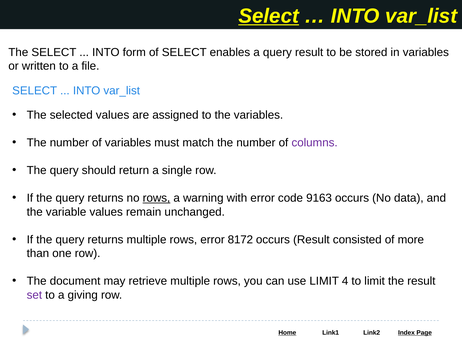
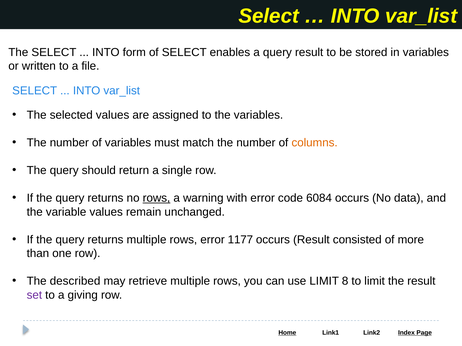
Select at (269, 16) underline: present -> none
columns colour: purple -> orange
9163: 9163 -> 6084
8172: 8172 -> 1177
document: document -> described
4: 4 -> 8
